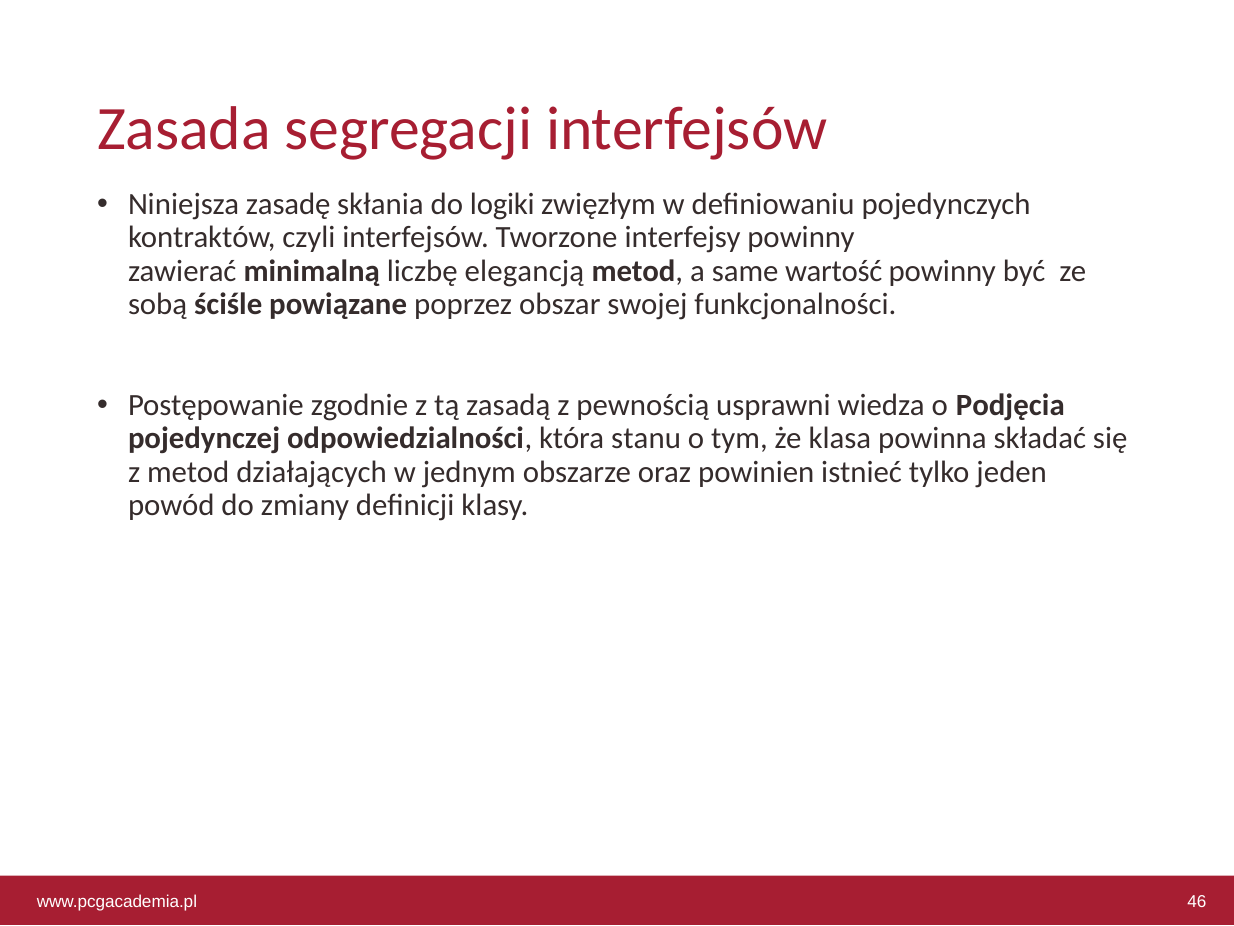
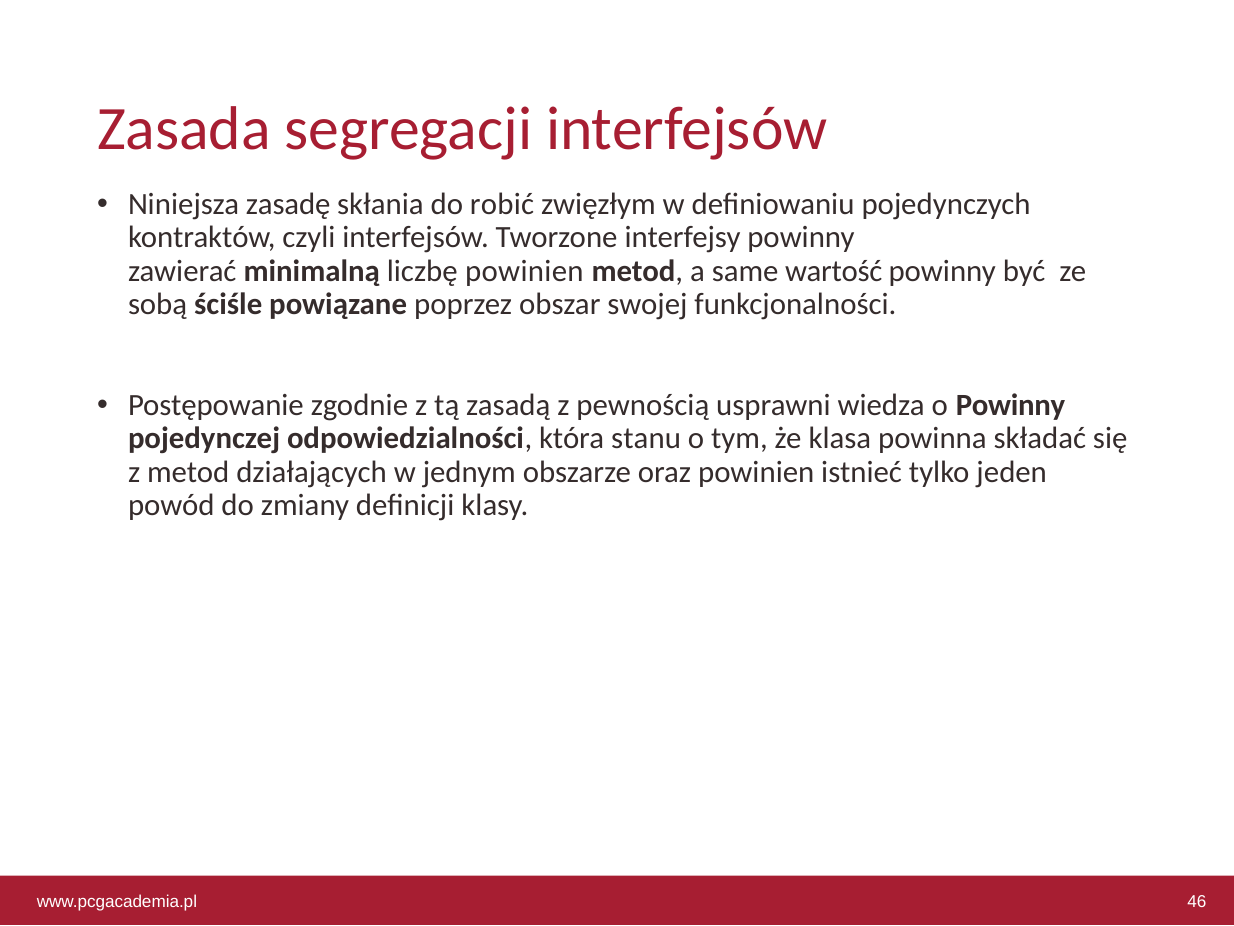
logiki: logiki -> robić
liczbę elegancją: elegancją -> powinien
o Podjęcia: Podjęcia -> Powinny
